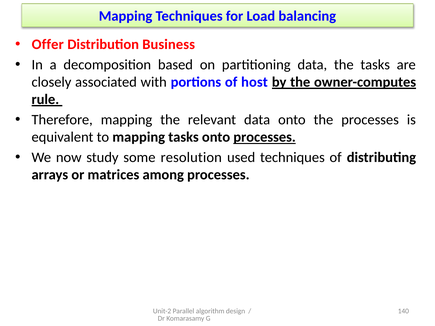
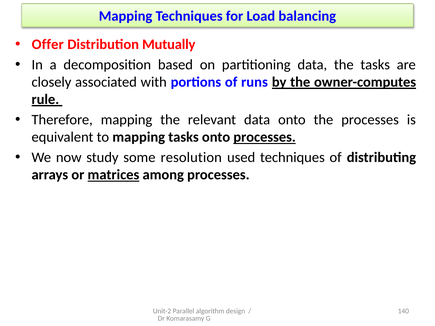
Business: Business -> Mutually
host: host -> runs
matrices underline: none -> present
